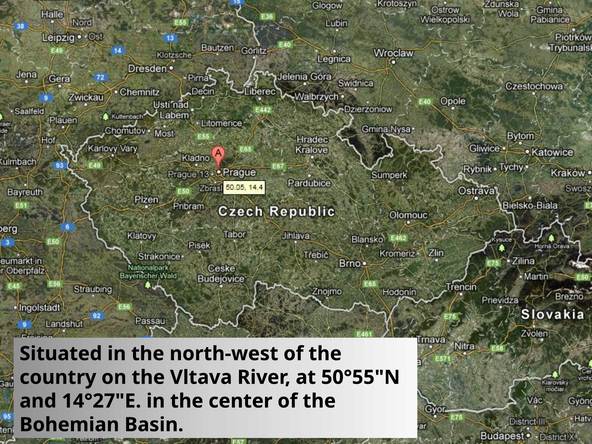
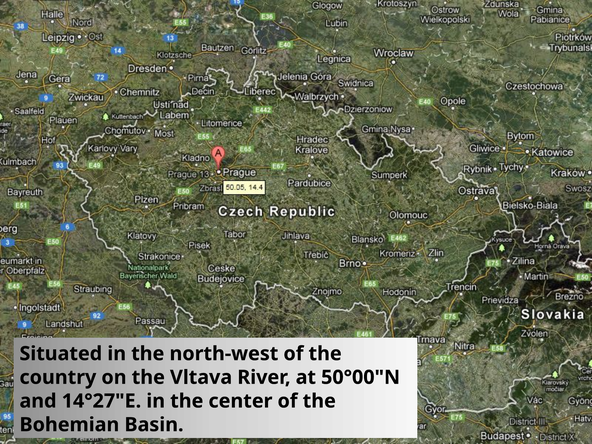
50°55"N: 50°55"N -> 50°00"N
